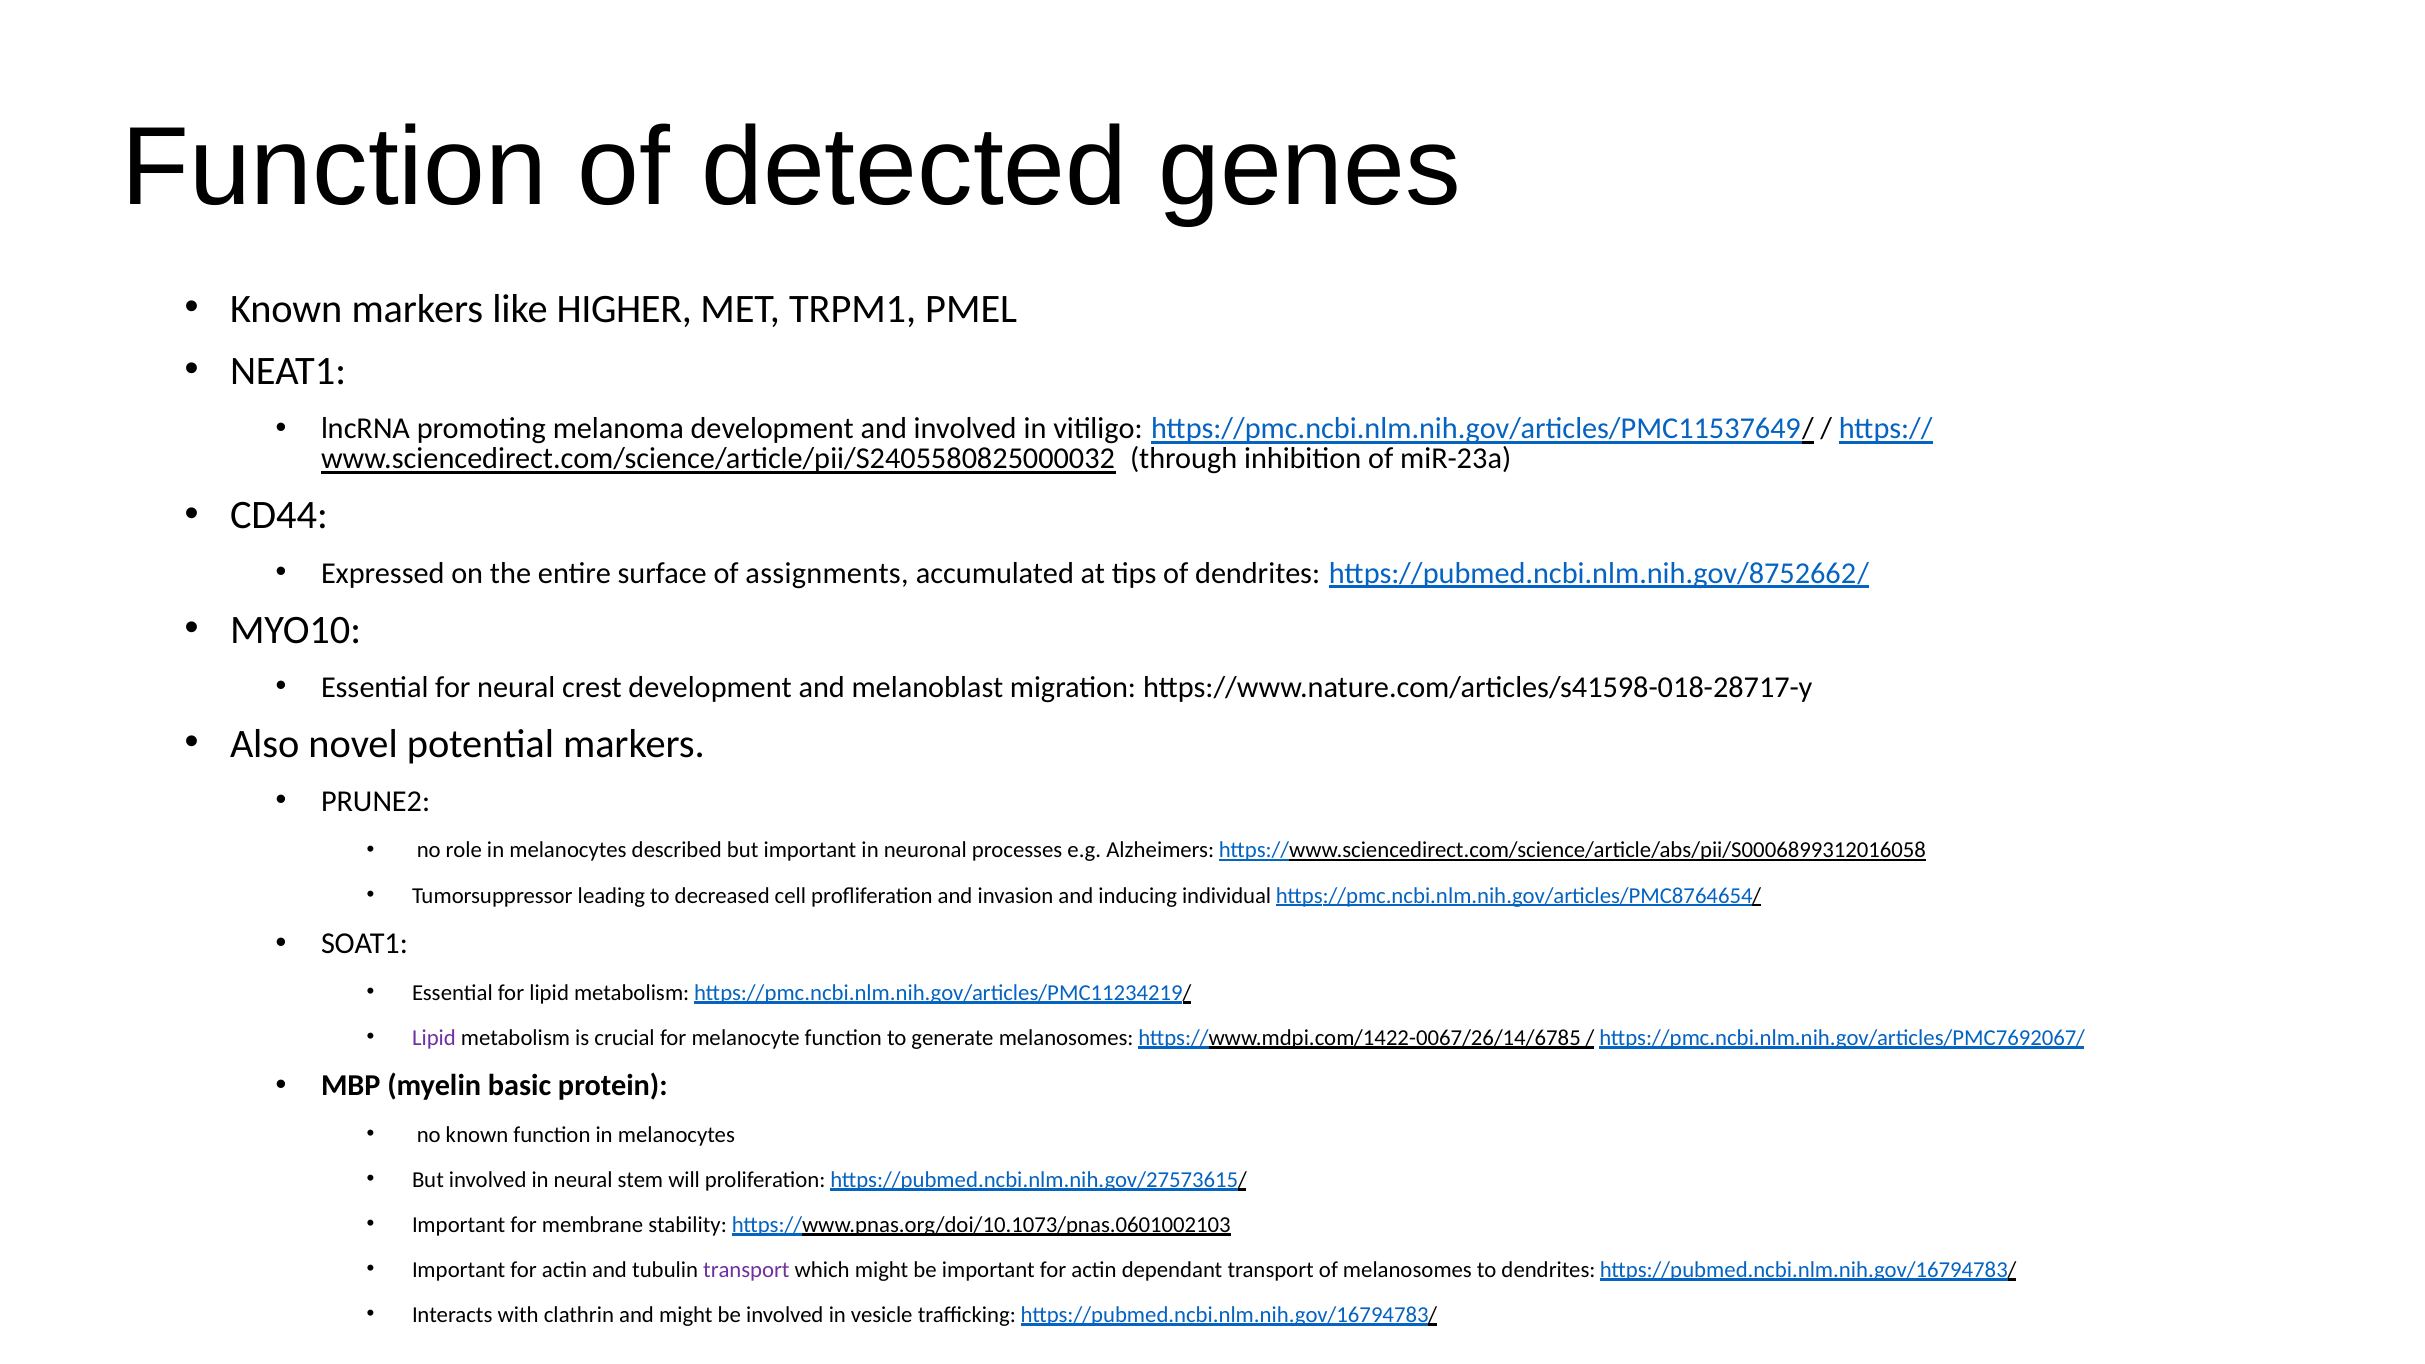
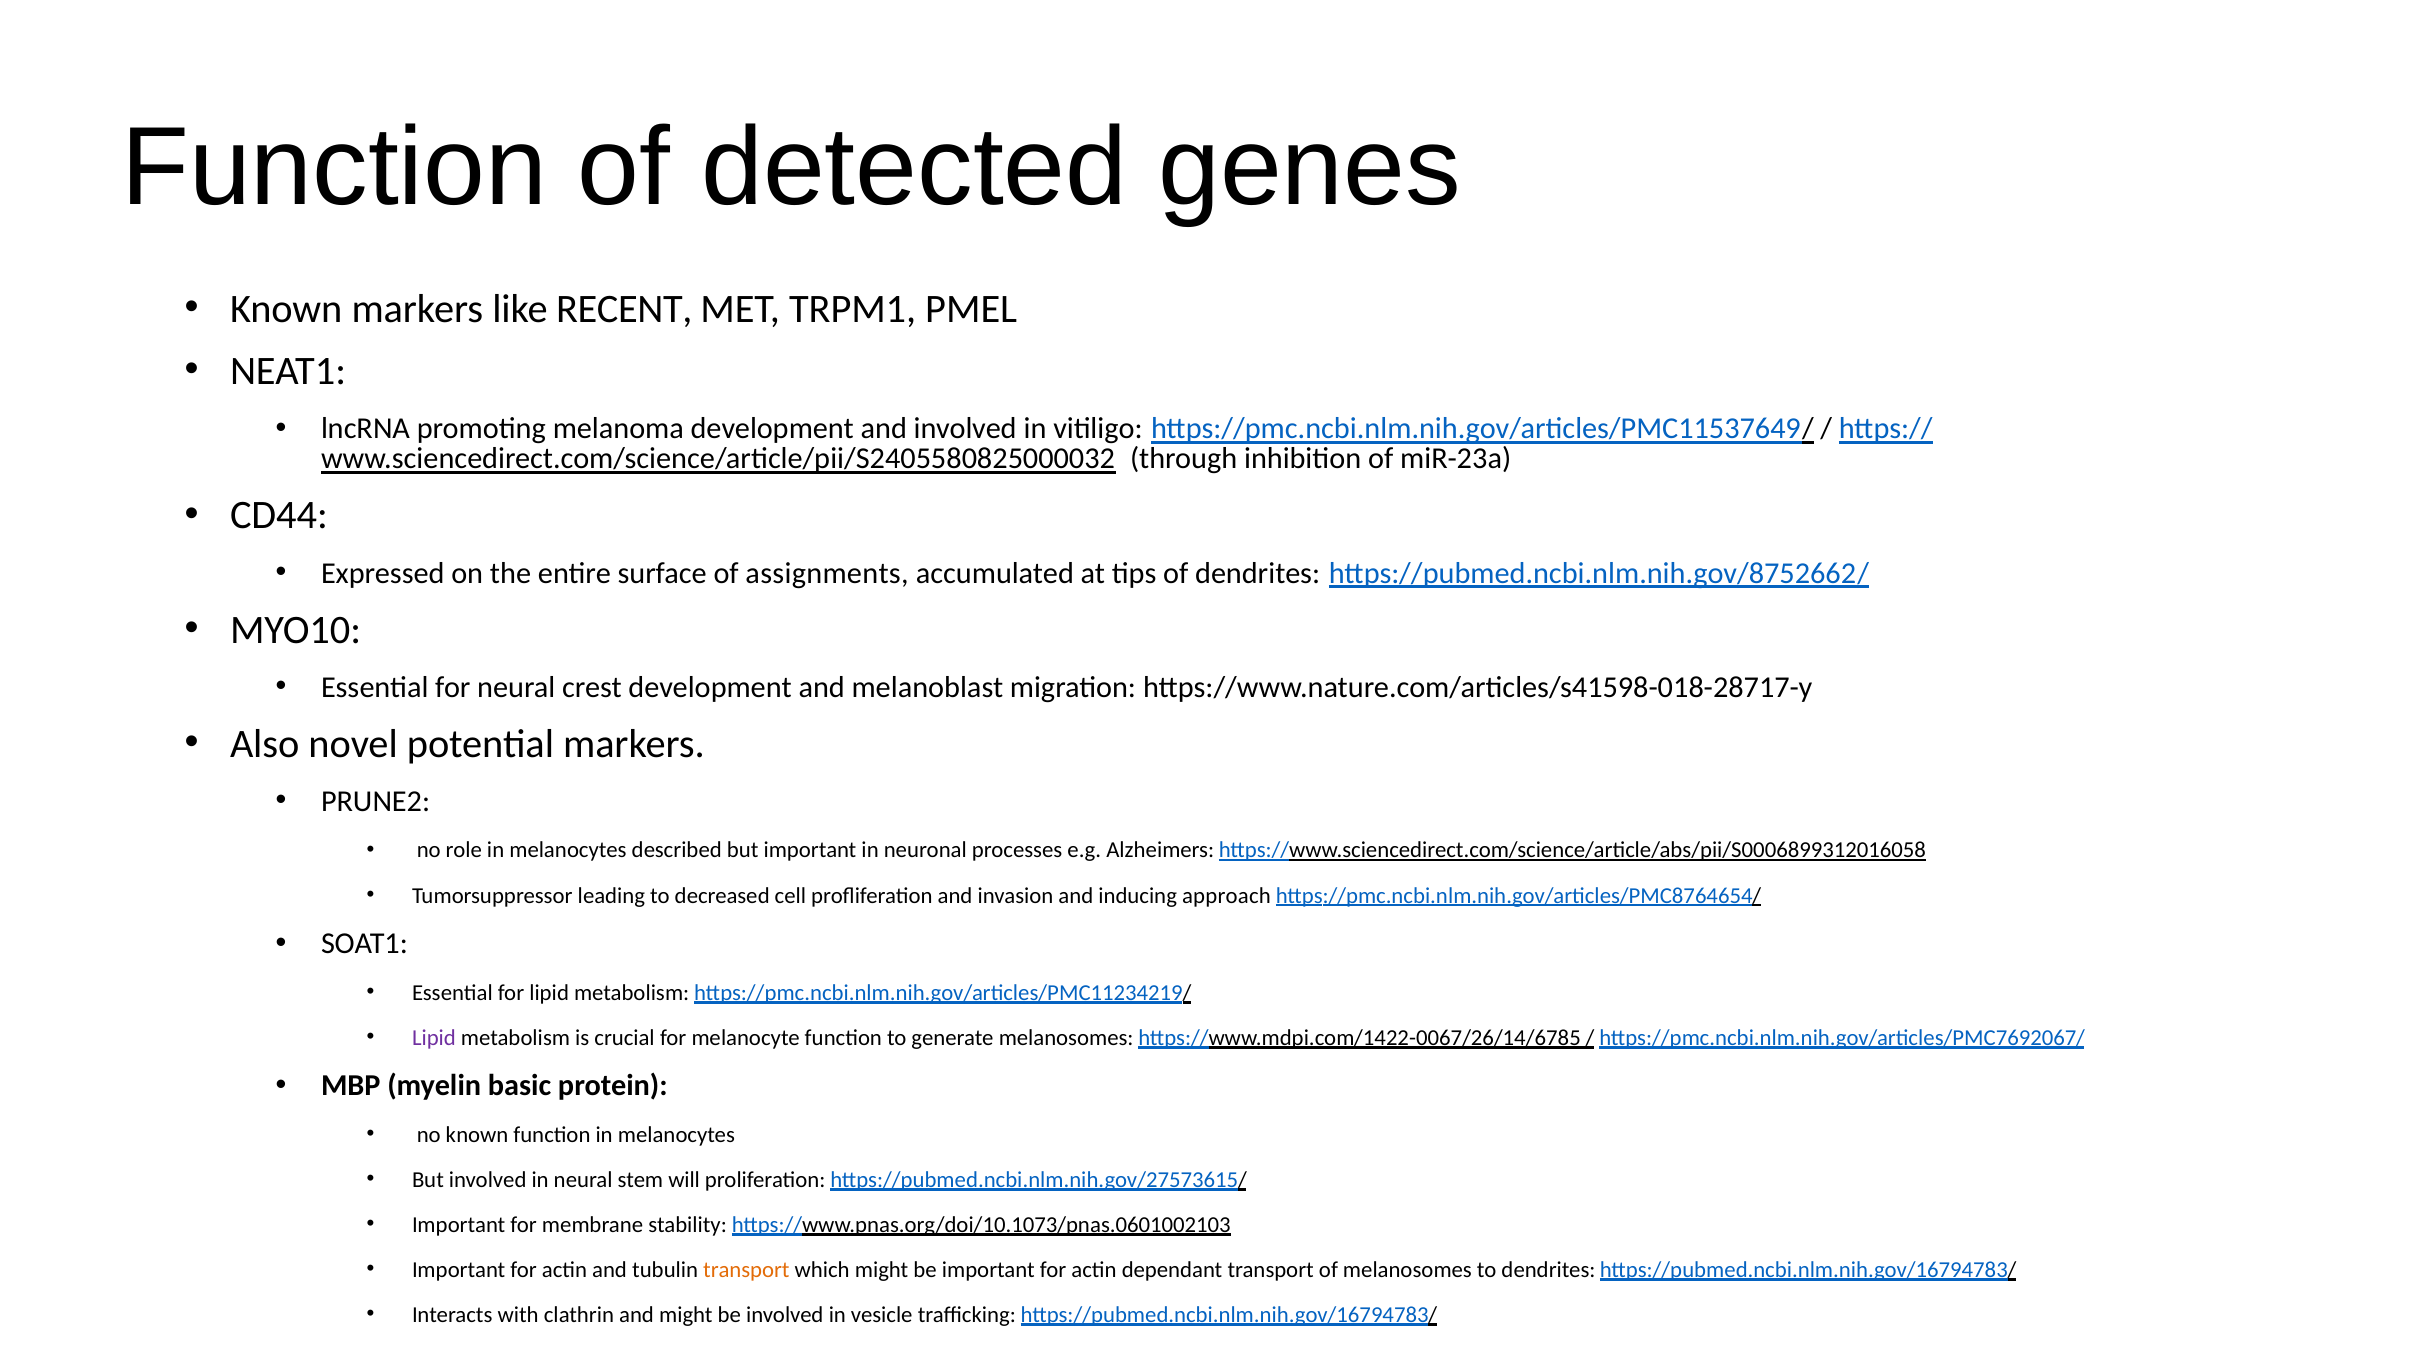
HIGHER: HIGHER -> RECENT
individual: individual -> approach
transport at (746, 1270) colour: purple -> orange
